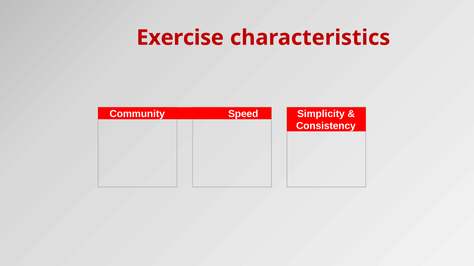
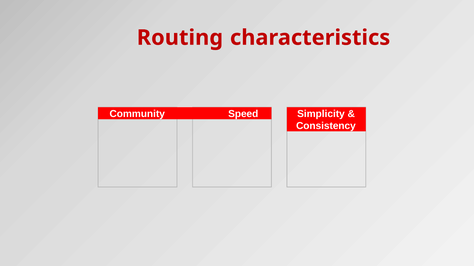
Exercise: Exercise -> Routing
